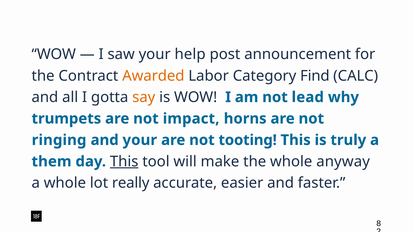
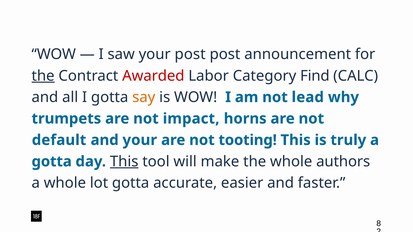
your help: help -> post
the at (43, 76) underline: none -> present
Awarded colour: orange -> red
ringing: ringing -> default
them at (52, 162): them -> gotta
anyway: anyway -> authors
lot really: really -> gotta
